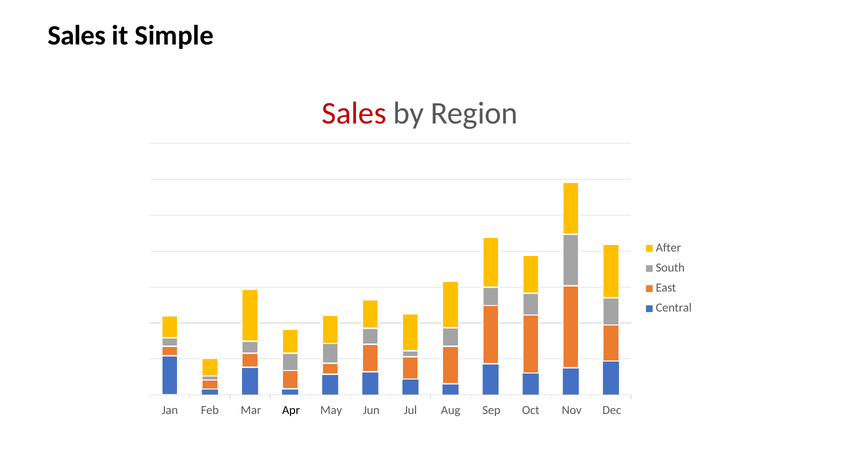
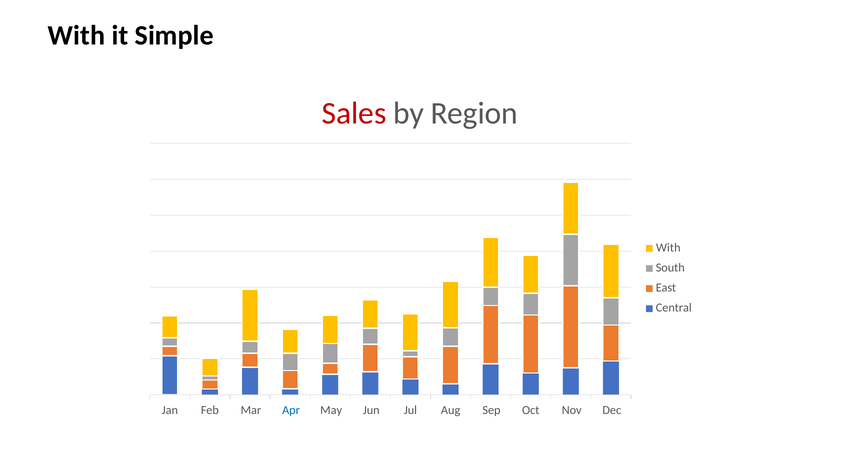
Sales at (77, 36): Sales -> With
After at (668, 248): After -> With
Apr colour: black -> blue
